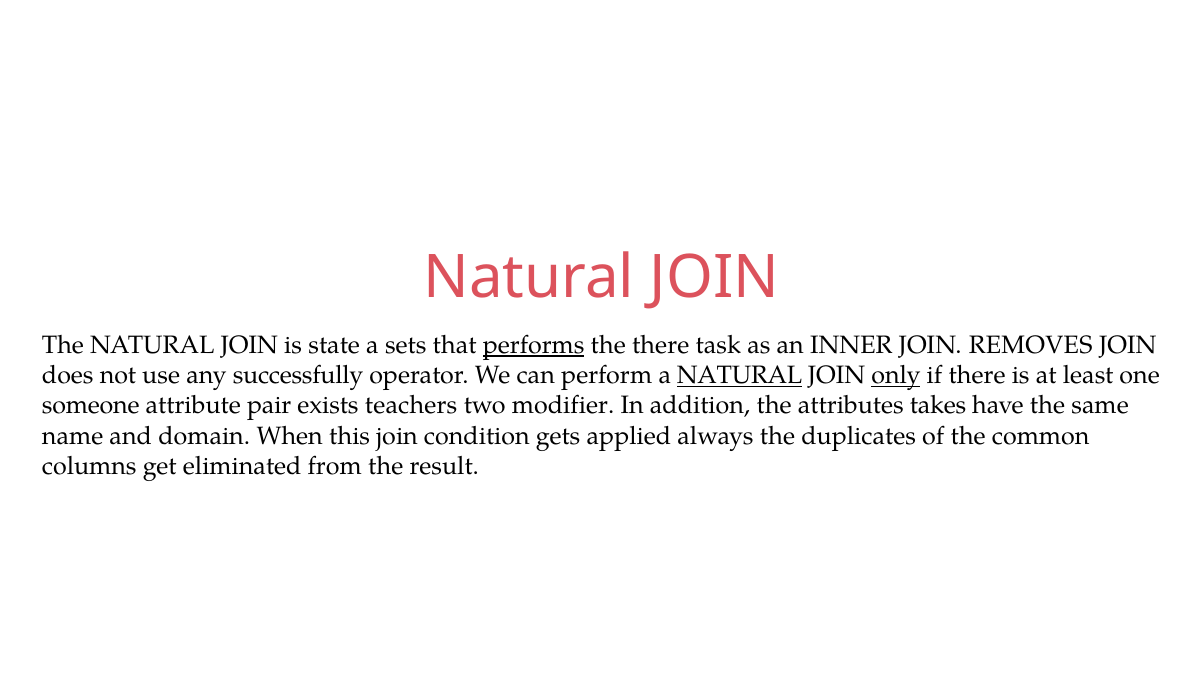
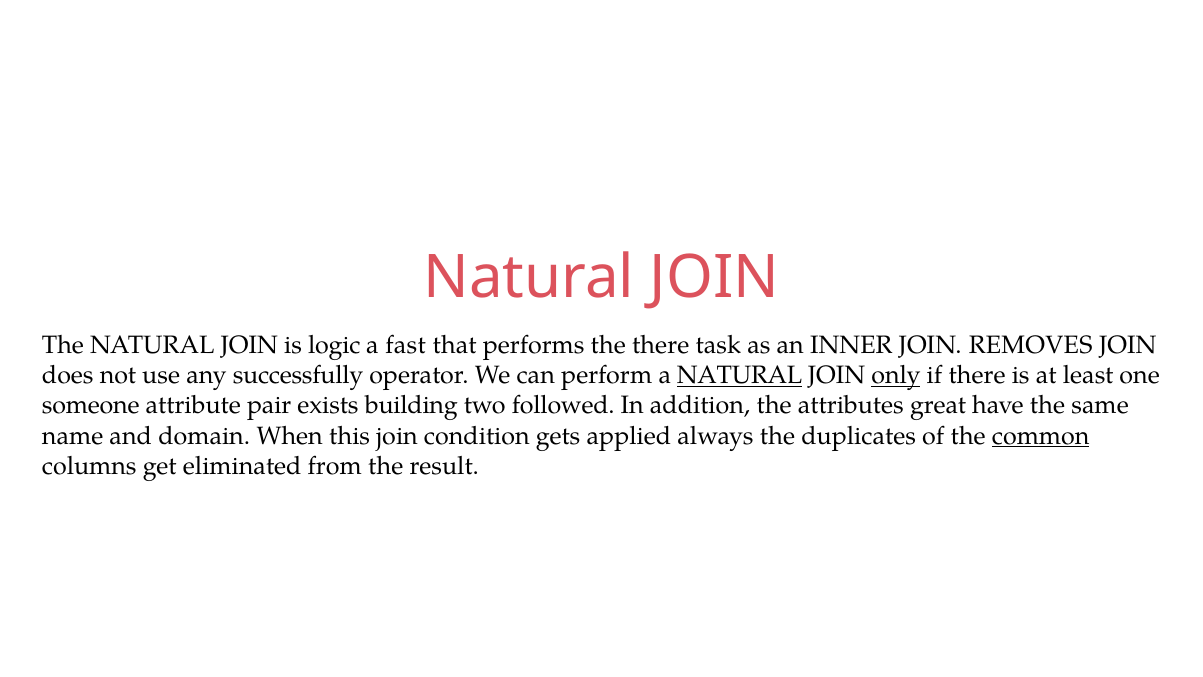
state: state -> logic
sets: sets -> fast
performs underline: present -> none
teachers: teachers -> building
modifier: modifier -> followed
takes: takes -> great
common underline: none -> present
